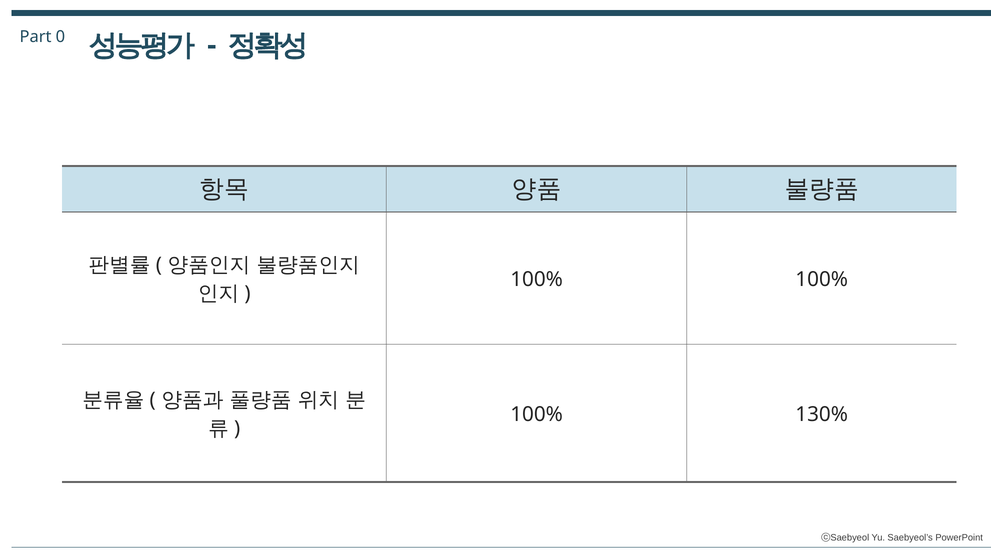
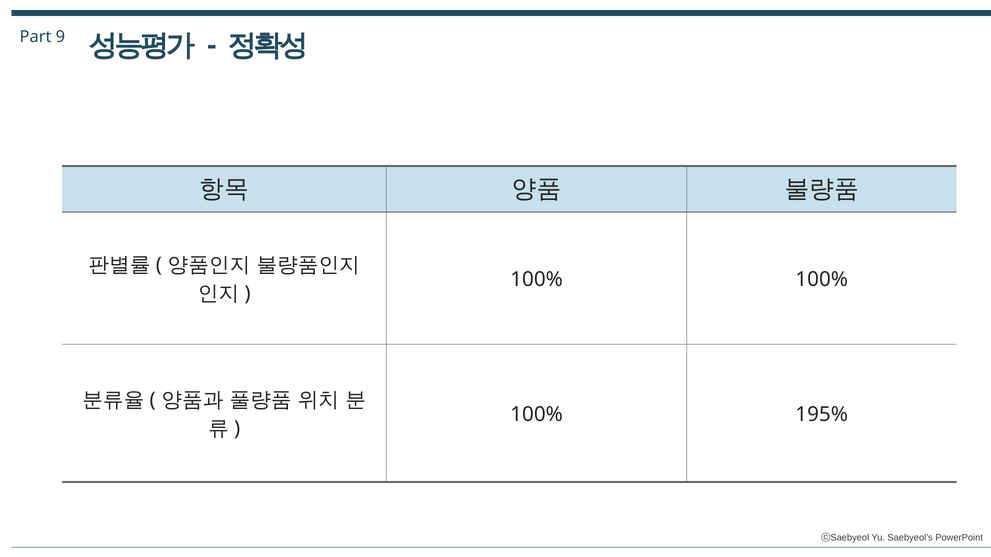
0: 0 -> 9
130%: 130% -> 195%
